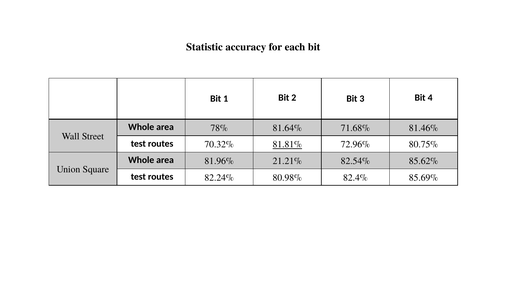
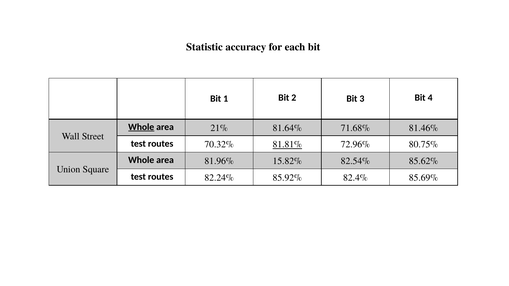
Whole at (141, 127) underline: none -> present
78%: 78% -> 21%
21.21%: 21.21% -> 15.82%
80.98%: 80.98% -> 85.92%
